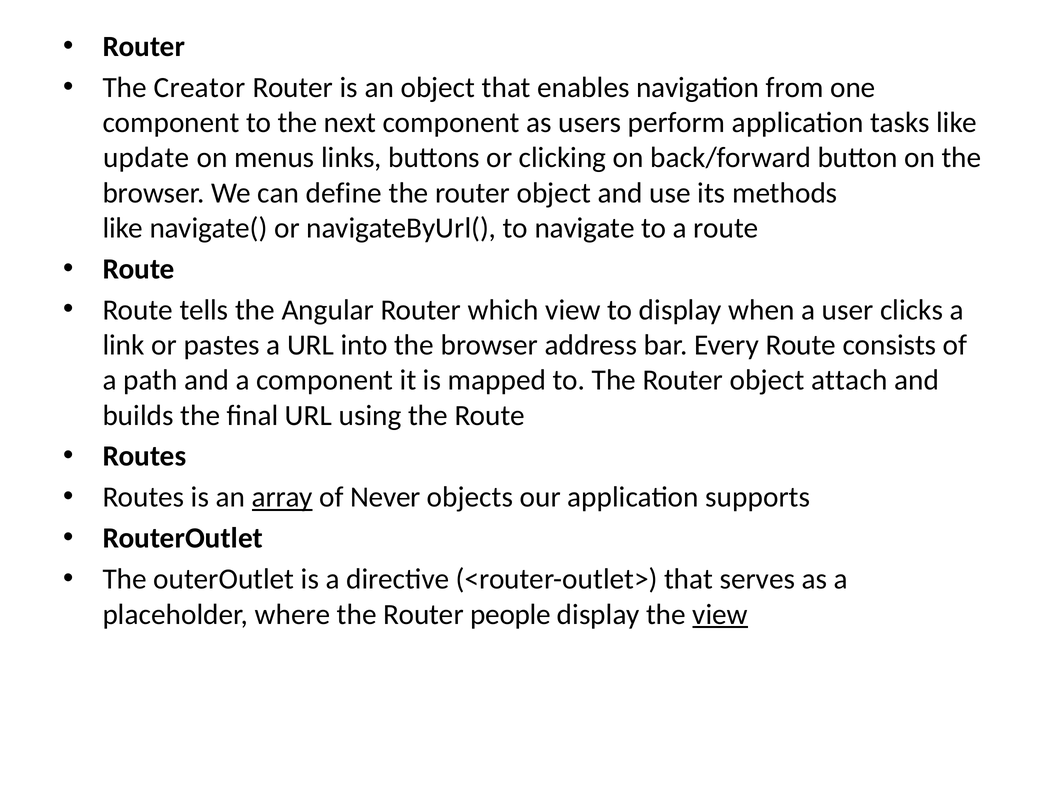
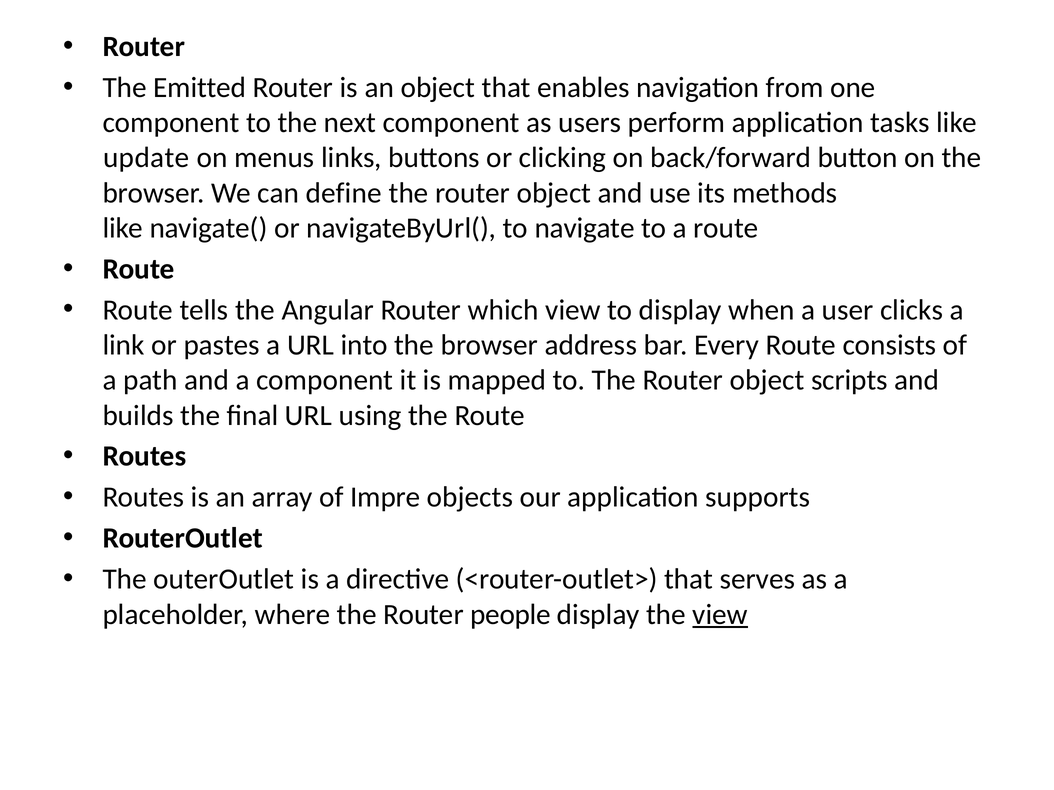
Creator: Creator -> Emitted
attach: attach -> scripts
array underline: present -> none
Never: Never -> Impre
